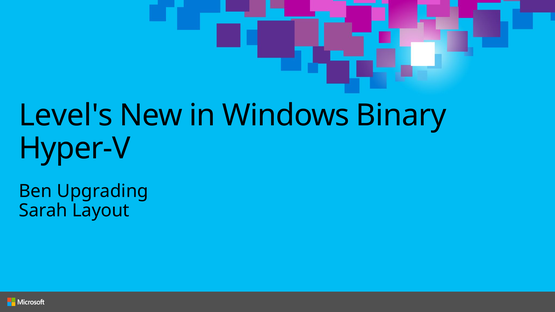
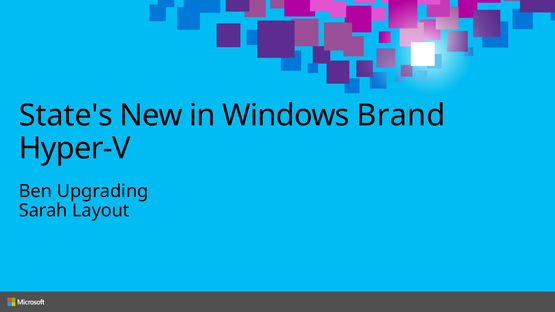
Level's: Level's -> State's
Binary: Binary -> Brand
